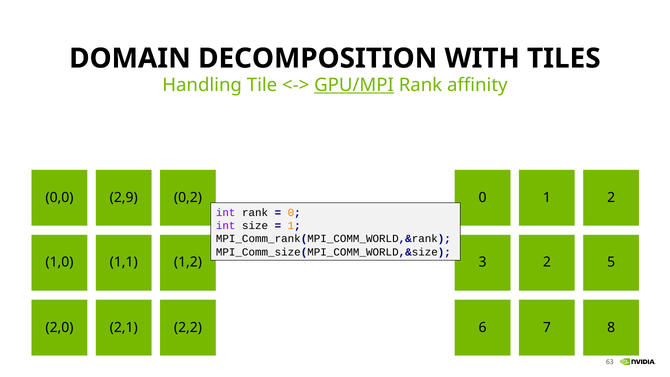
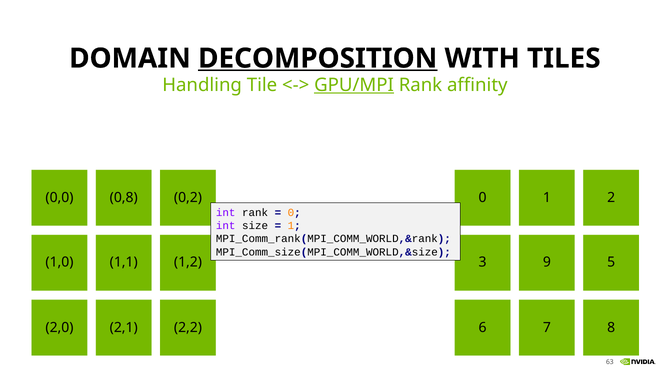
DECOMPOSITION underline: none -> present
2,9: 2,9 -> 0,8
3 2: 2 -> 9
